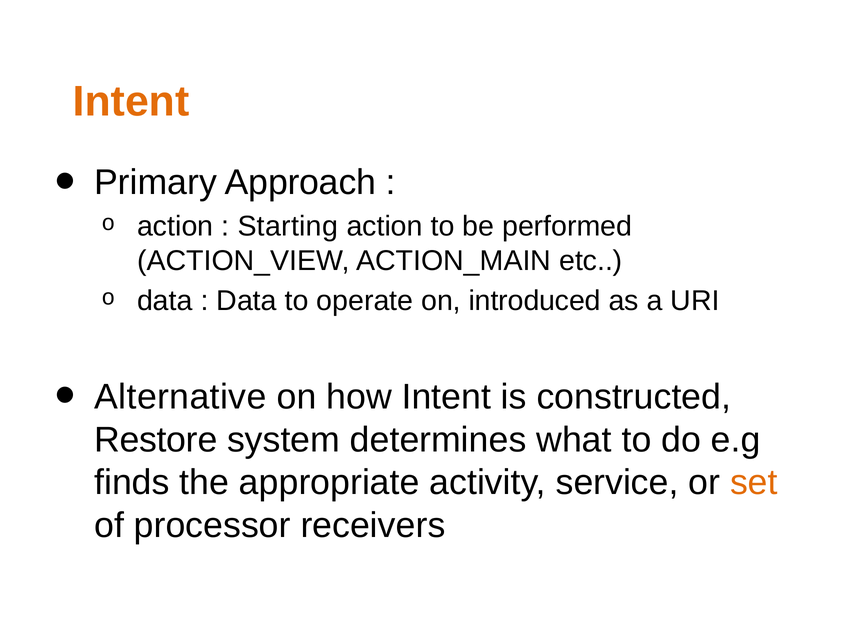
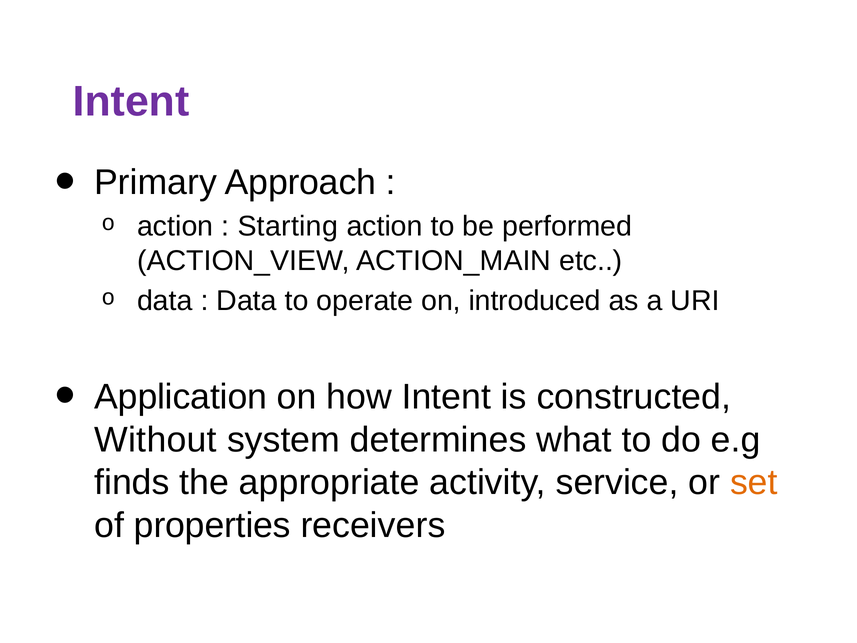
Intent at (131, 102) colour: orange -> purple
Alternative: Alternative -> Application
Restore: Restore -> Without
processor: processor -> properties
